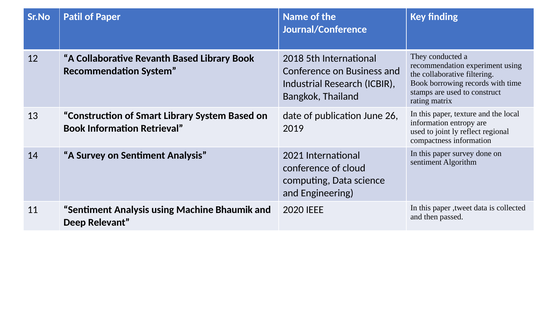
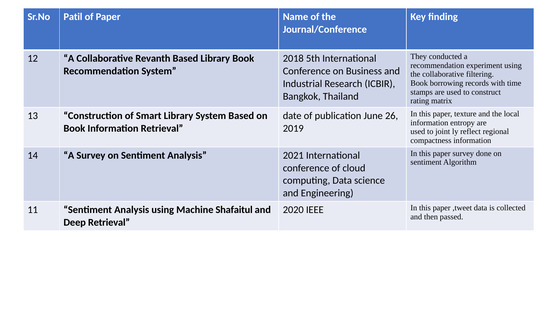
Bhaumik: Bhaumik -> Shafaitul
Deep Relevant: Relevant -> Retrieval
